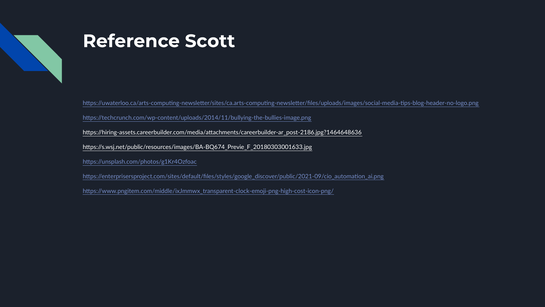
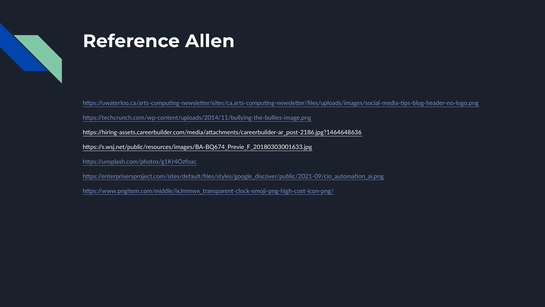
Scott: Scott -> Allen
